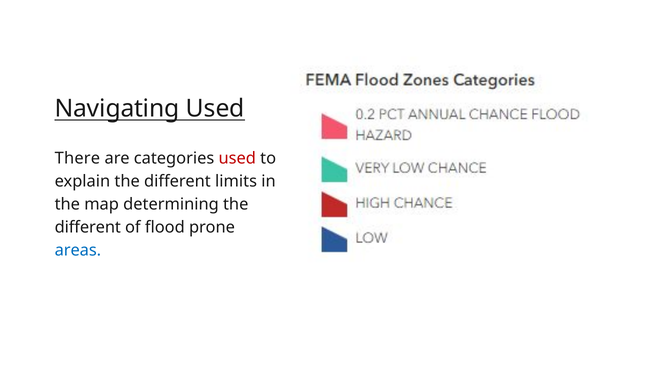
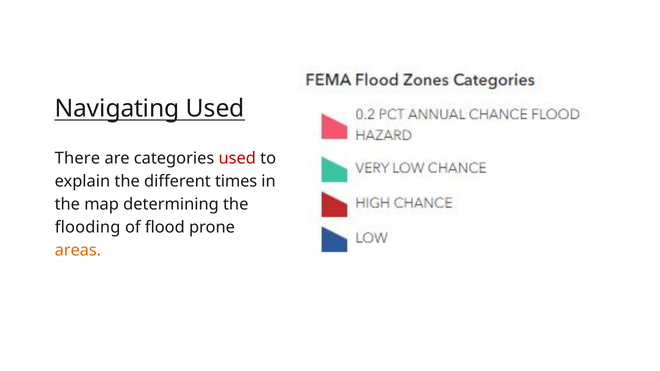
limits: limits -> times
different at (88, 227): different -> flooding
areas colour: blue -> orange
